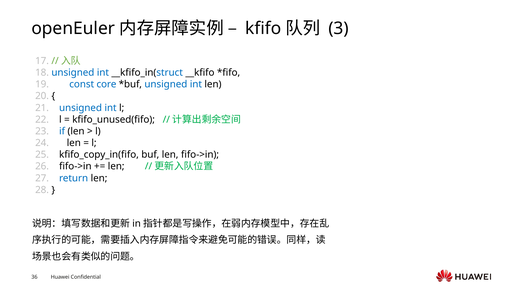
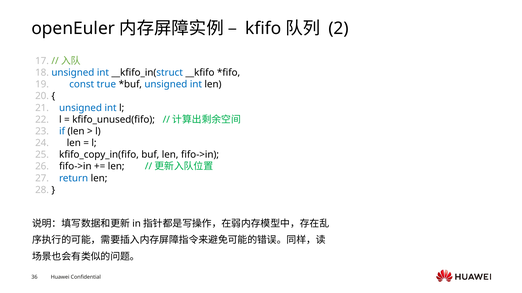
3: 3 -> 2
core: core -> true
